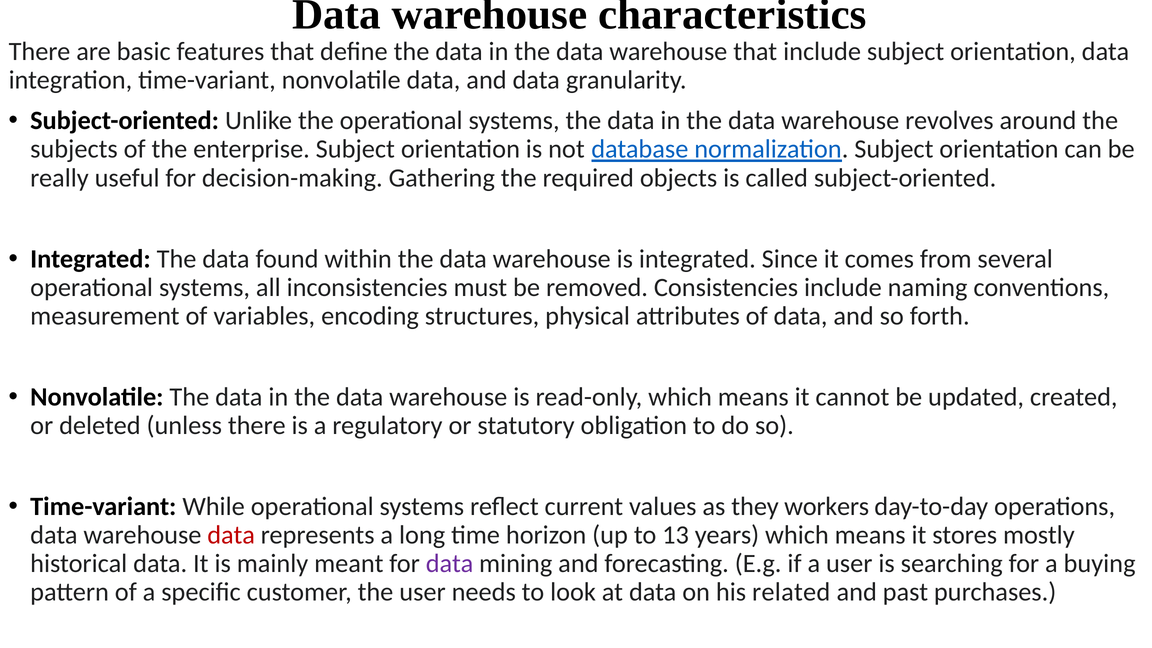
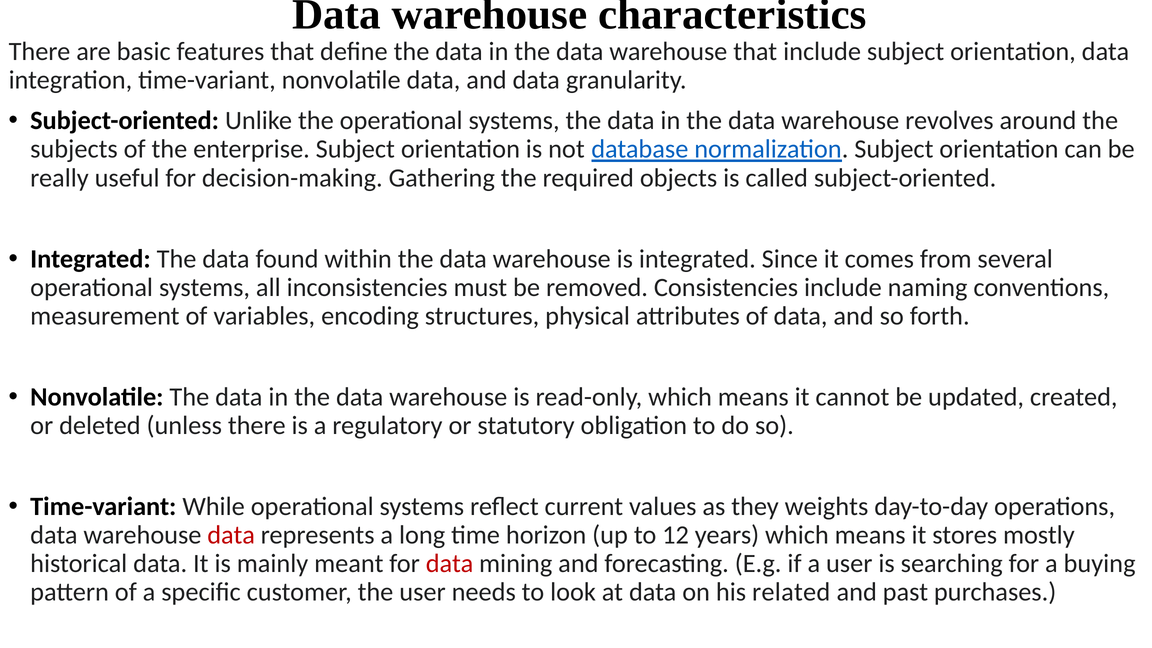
workers: workers -> weights
13: 13 -> 12
data at (450, 563) colour: purple -> red
